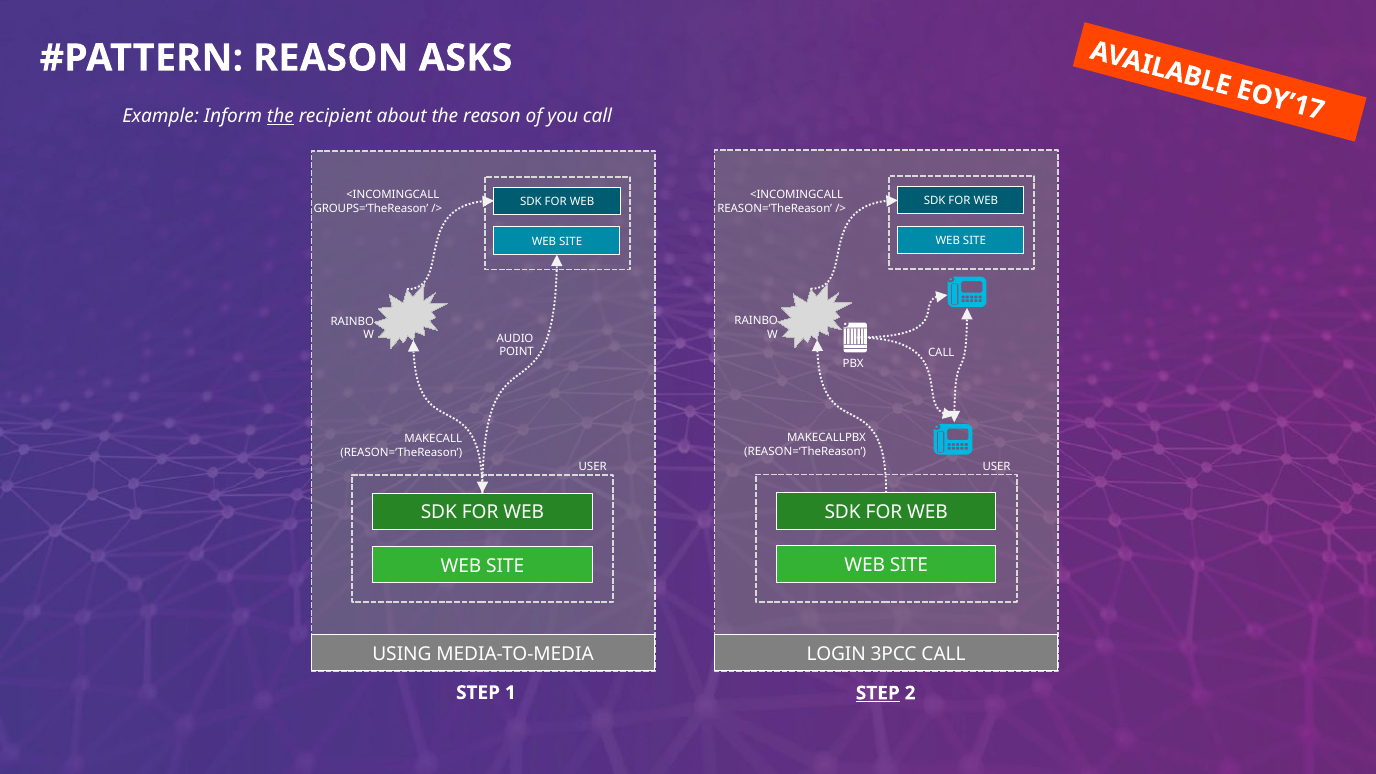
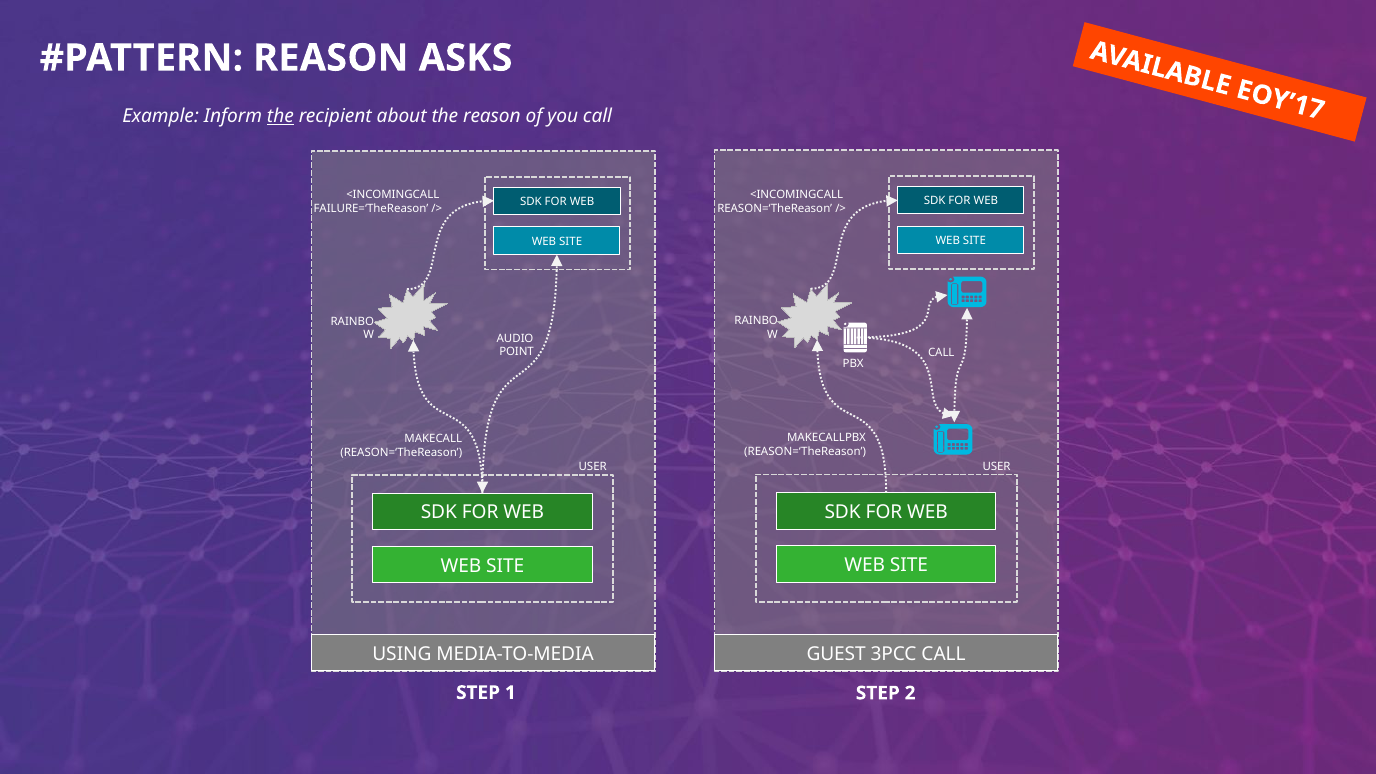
GROUPS=‘TheReason: GROUPS=‘TheReason -> FAILURE=‘TheReason
LOGIN: LOGIN -> GUEST
STEP at (878, 693) underline: present -> none
